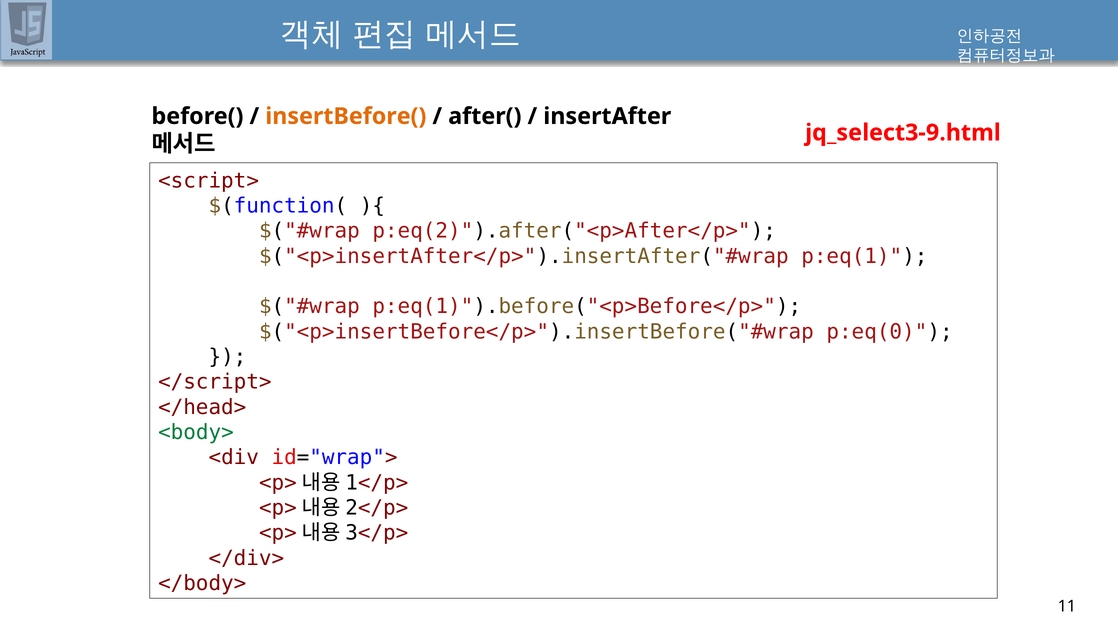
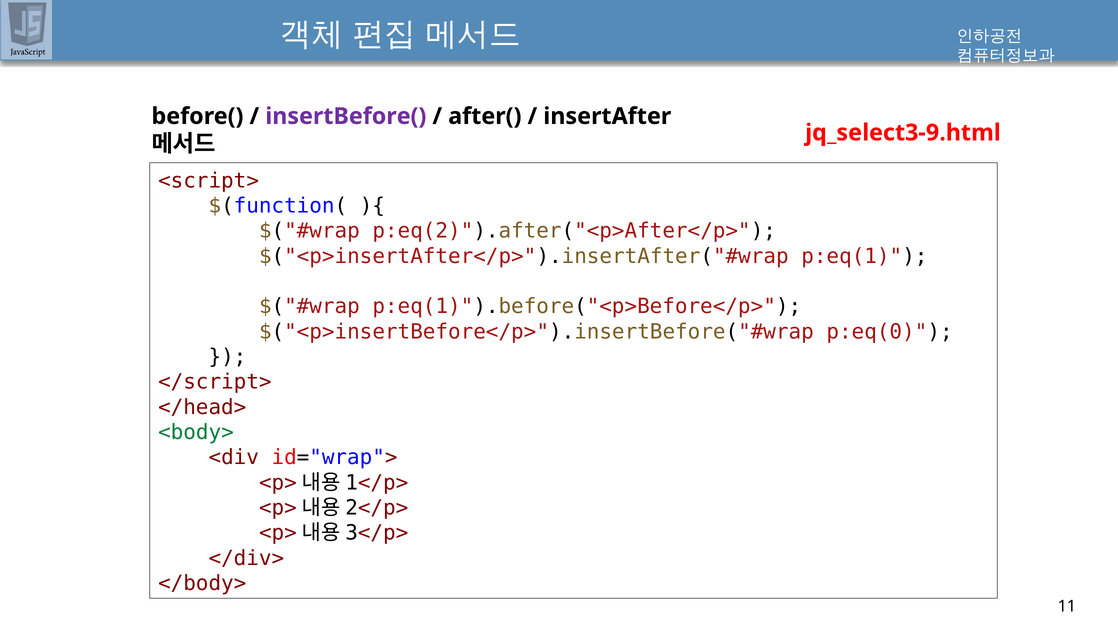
insertBefore( colour: orange -> purple
